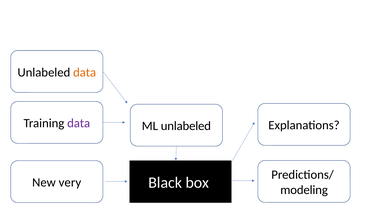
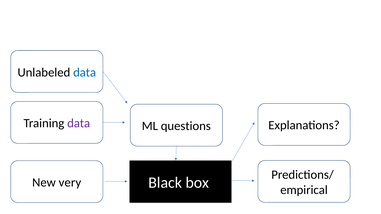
data at (85, 72) colour: orange -> blue
ML unlabeled: unlabeled -> questions
modeling: modeling -> empirical
